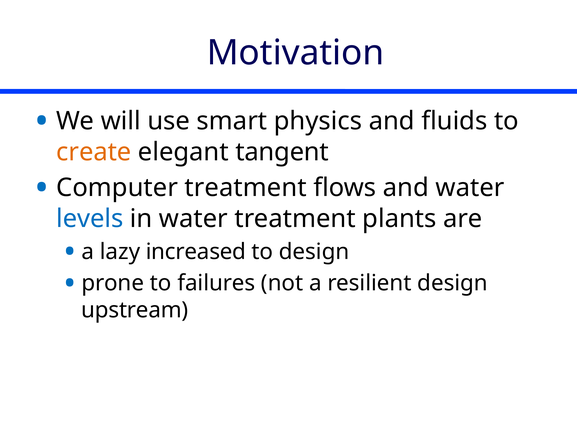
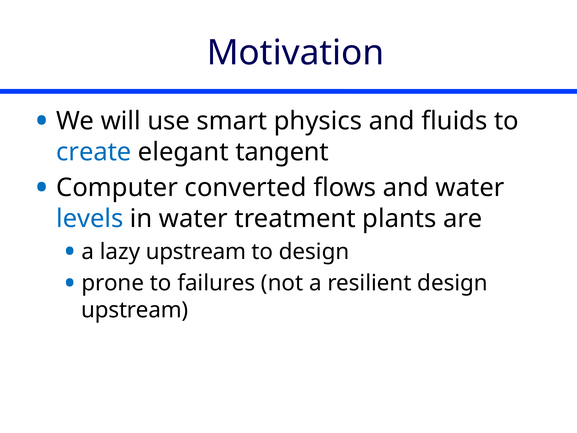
create colour: orange -> blue
Computer treatment: treatment -> converted
lazy increased: increased -> upstream
